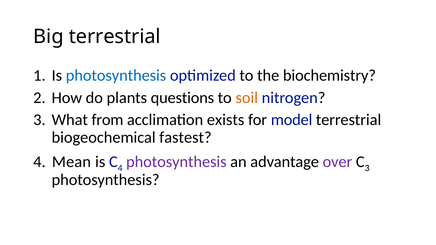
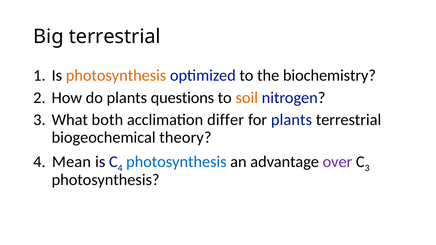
photosynthesis at (116, 76) colour: blue -> orange
from: from -> both
exists: exists -> differ
for model: model -> plants
fastest: fastest -> theory
photosynthesis at (176, 162) colour: purple -> blue
